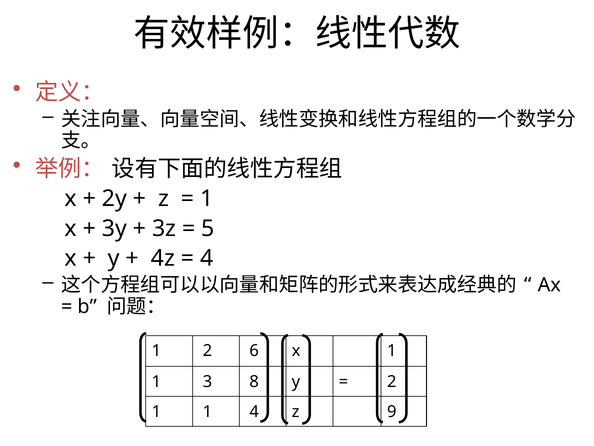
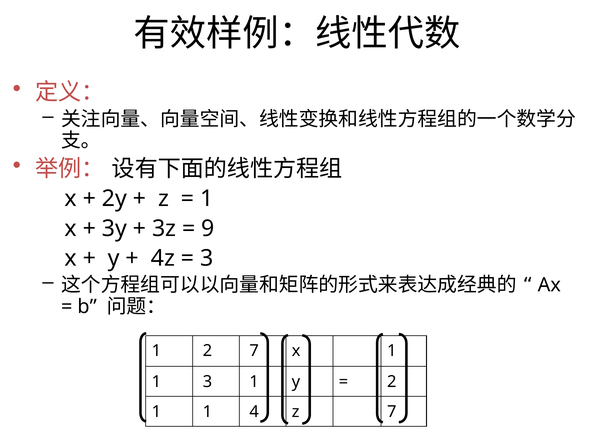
5: 5 -> 9
4 at (207, 258): 4 -> 3
2 6: 6 -> 7
3 8: 8 -> 1
z 9: 9 -> 7
